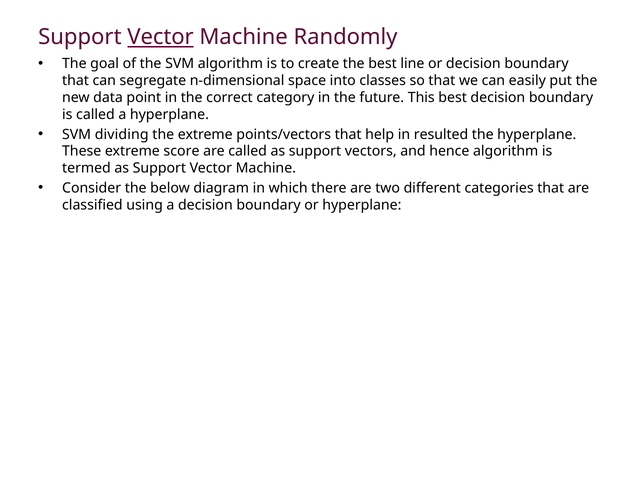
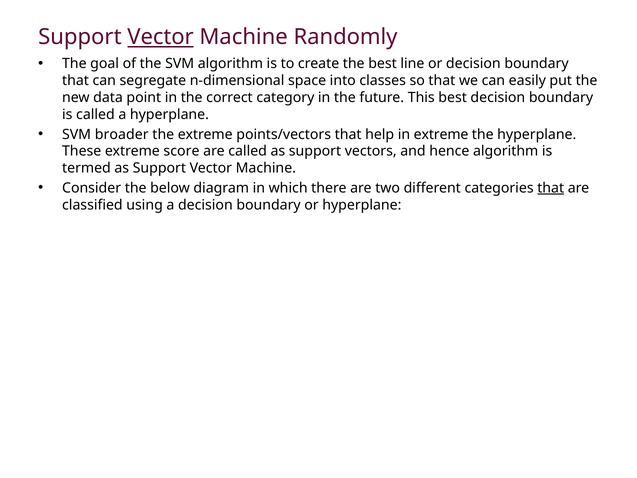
dividing: dividing -> broader
in resulted: resulted -> extreme
that at (551, 188) underline: none -> present
